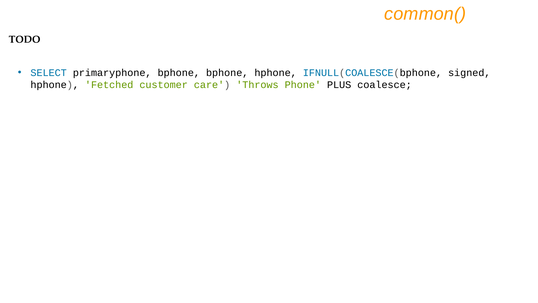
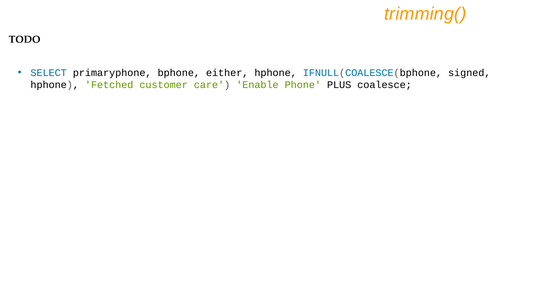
common(: common( -> trimming(
bphone bphone: bphone -> either
Throws: Throws -> Enable
